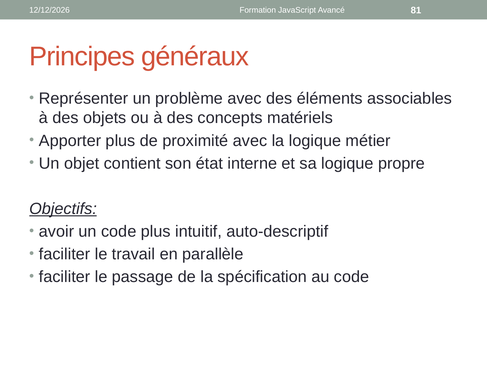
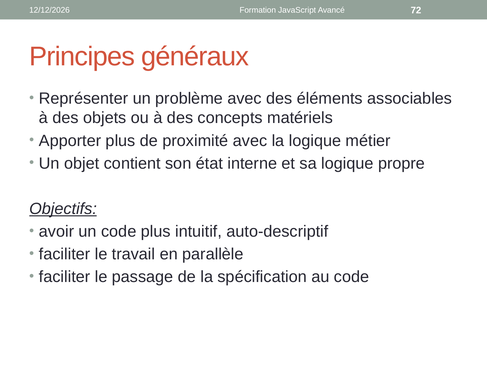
81: 81 -> 72
